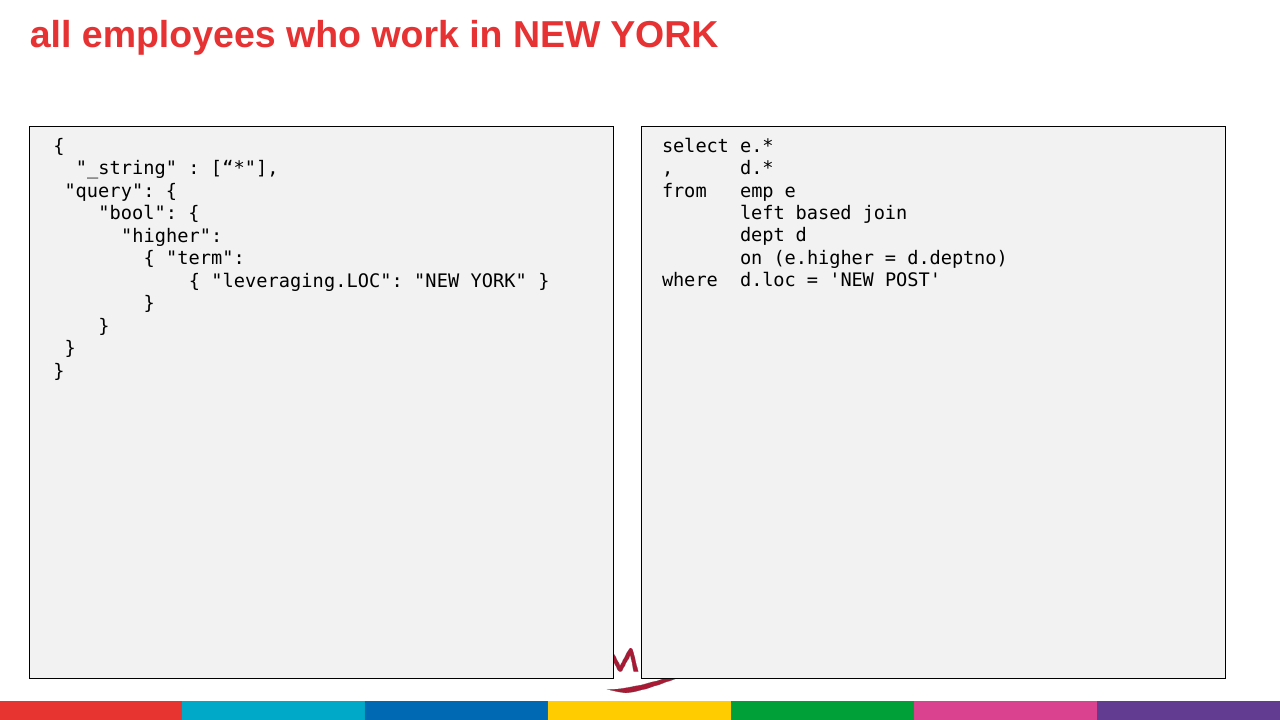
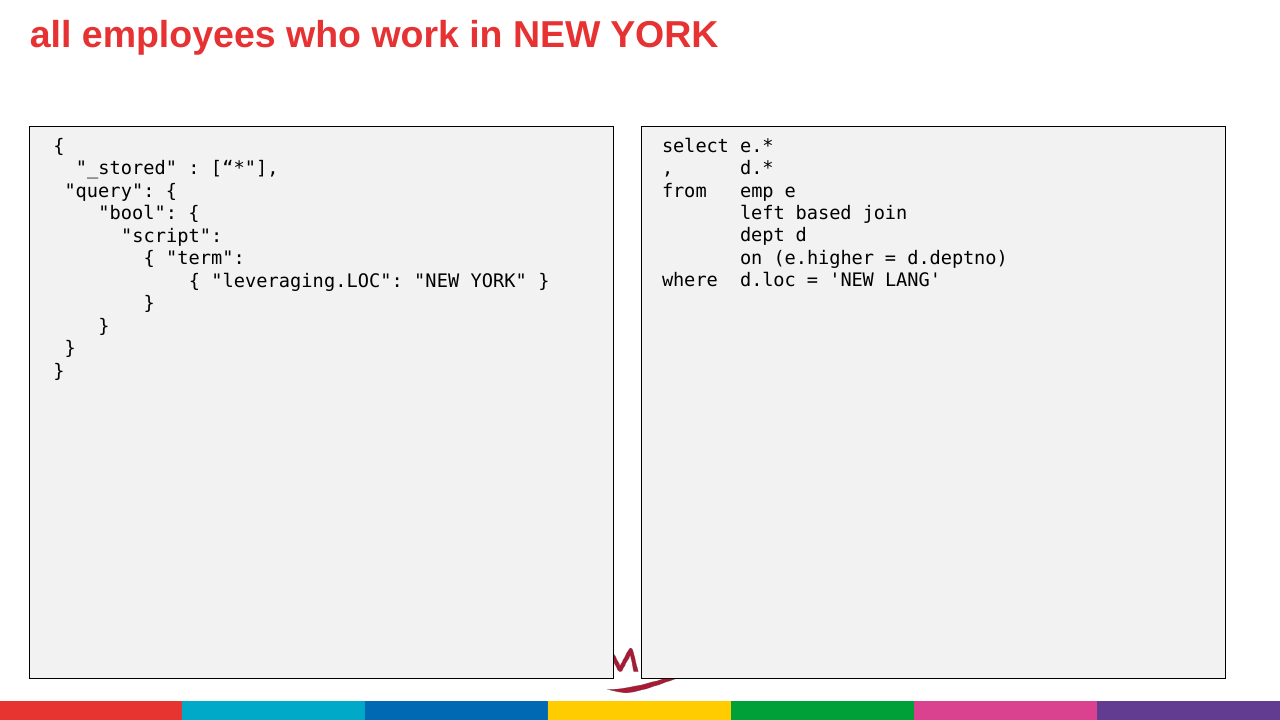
_string: _string -> _stored
higher: higher -> script
POST: POST -> LANG
